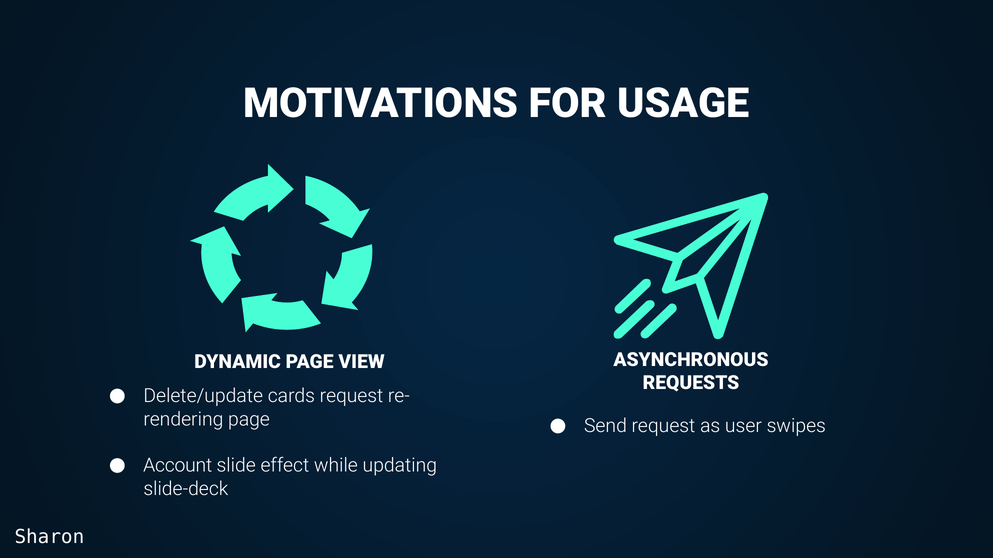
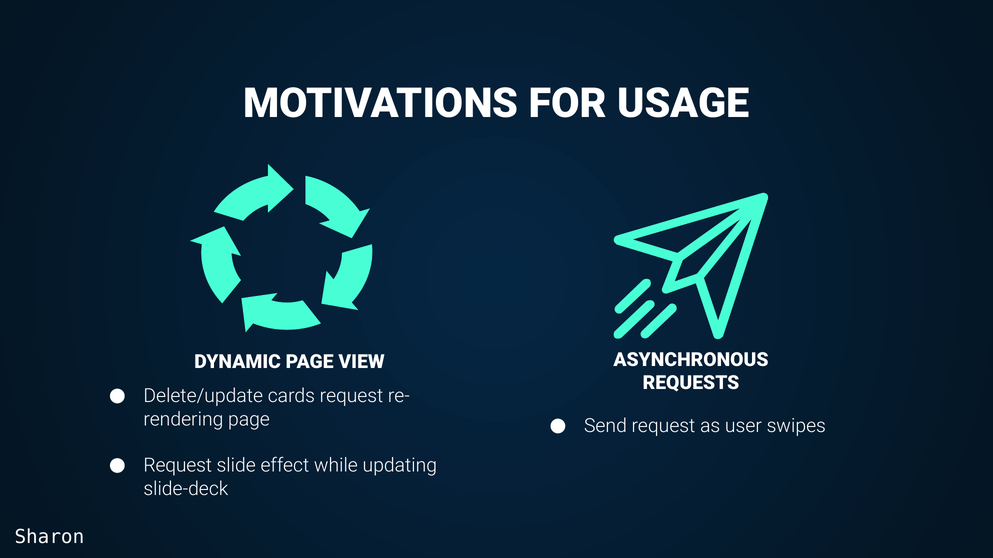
Account at (178, 466): Account -> Request
